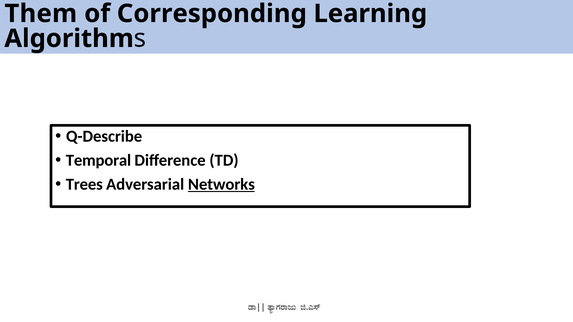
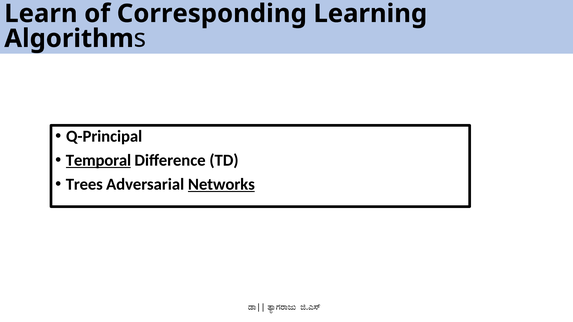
Them: Them -> Learn
Q-Describe: Q-Describe -> Q-Principal
Temporal underline: none -> present
